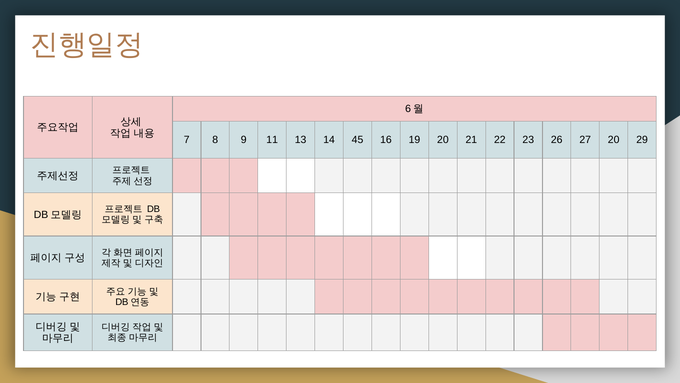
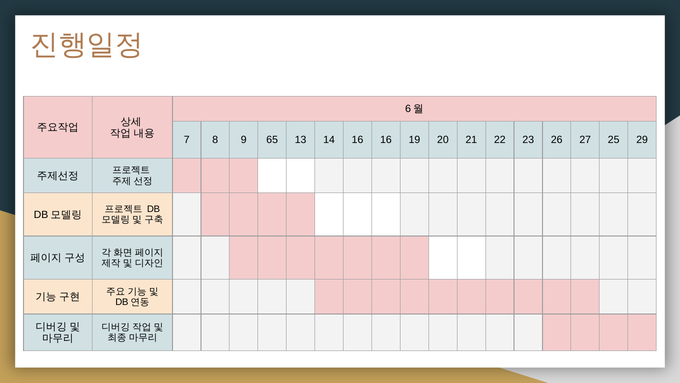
11: 11 -> 65
14 45: 45 -> 16
27 20: 20 -> 25
